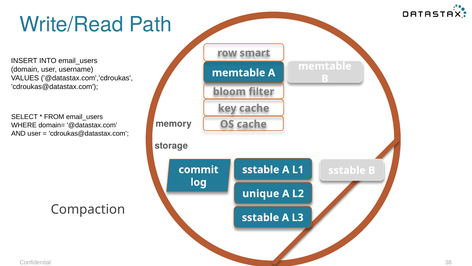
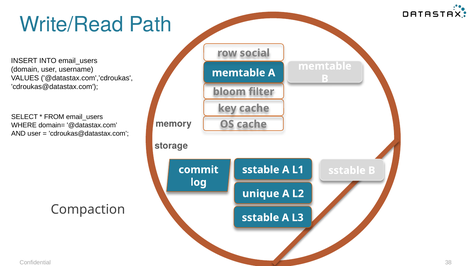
smart: smart -> social
